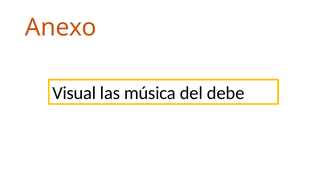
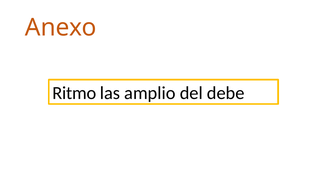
Visual: Visual -> Ritmo
música: música -> amplio
